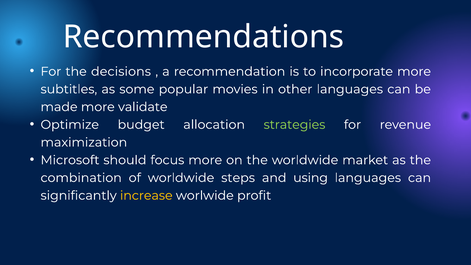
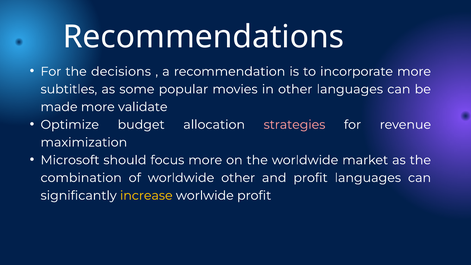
strategies colour: light green -> pink
worldwide steps: steps -> other
and using: using -> profit
